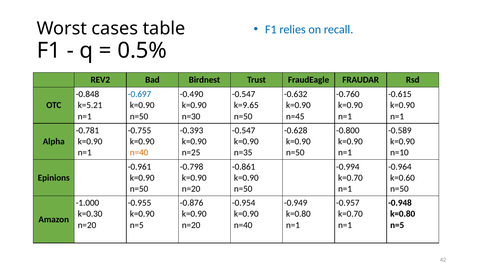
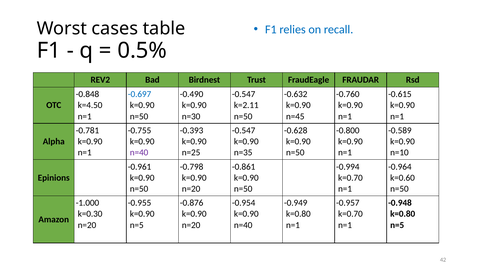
k=5.21: k=5.21 -> k=4.50
k=9.65: k=9.65 -> k=2.11
n=40 at (139, 152) colour: orange -> purple
